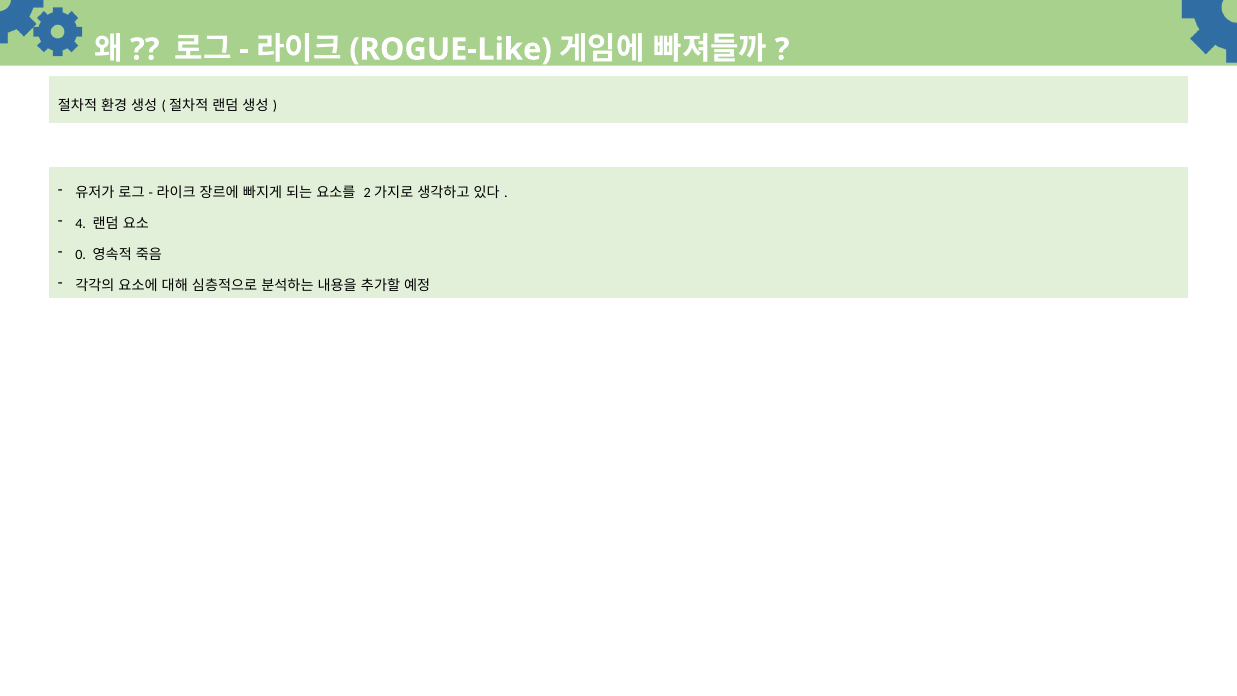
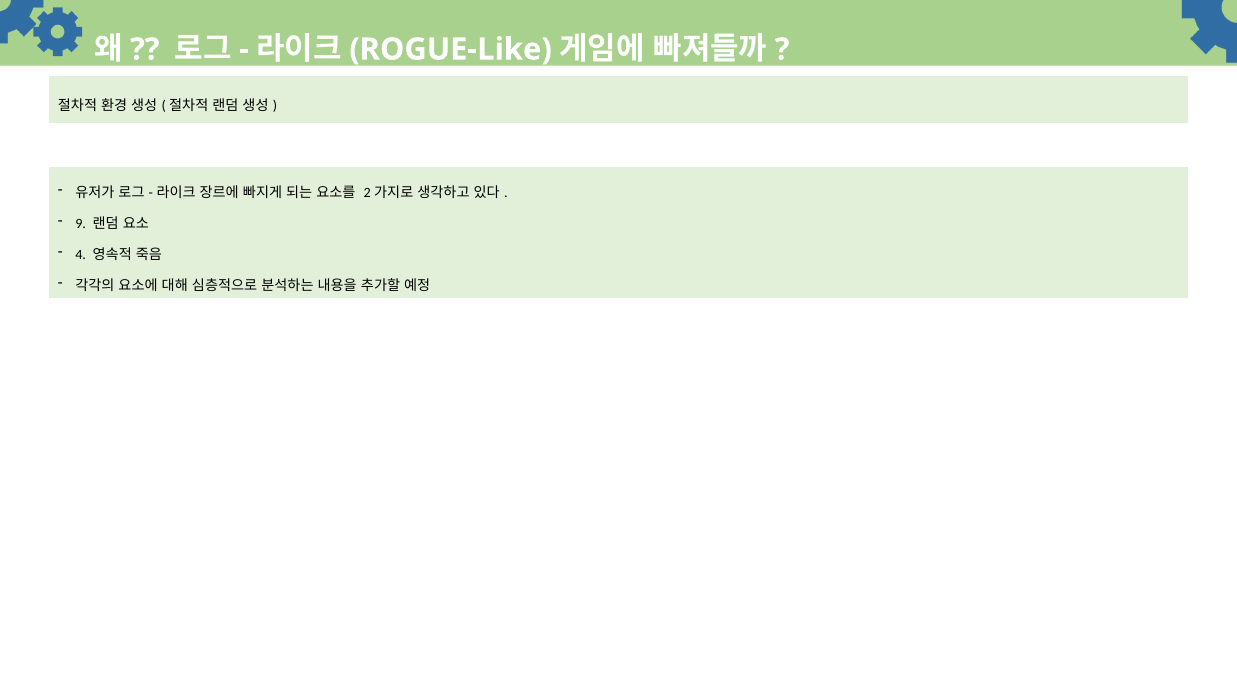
4: 4 -> 9
0: 0 -> 4
